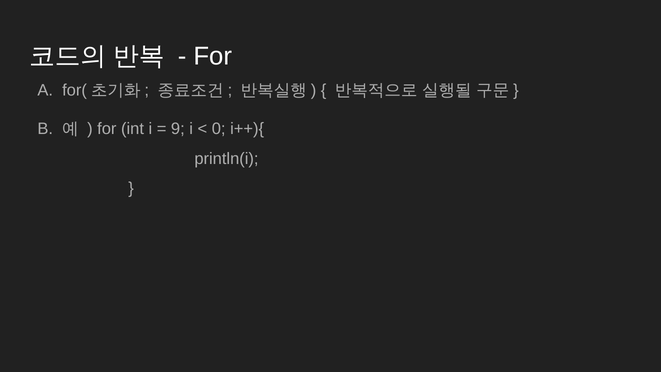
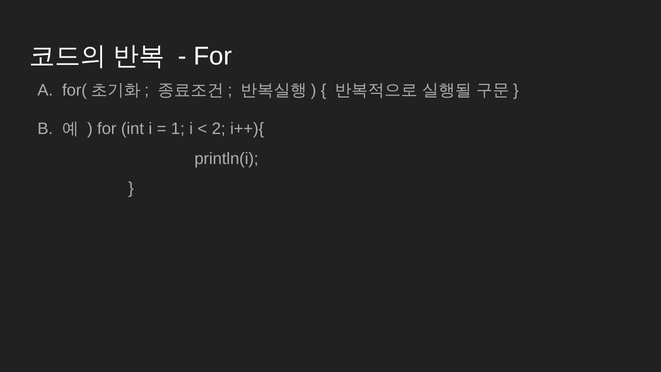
9: 9 -> 1
0: 0 -> 2
